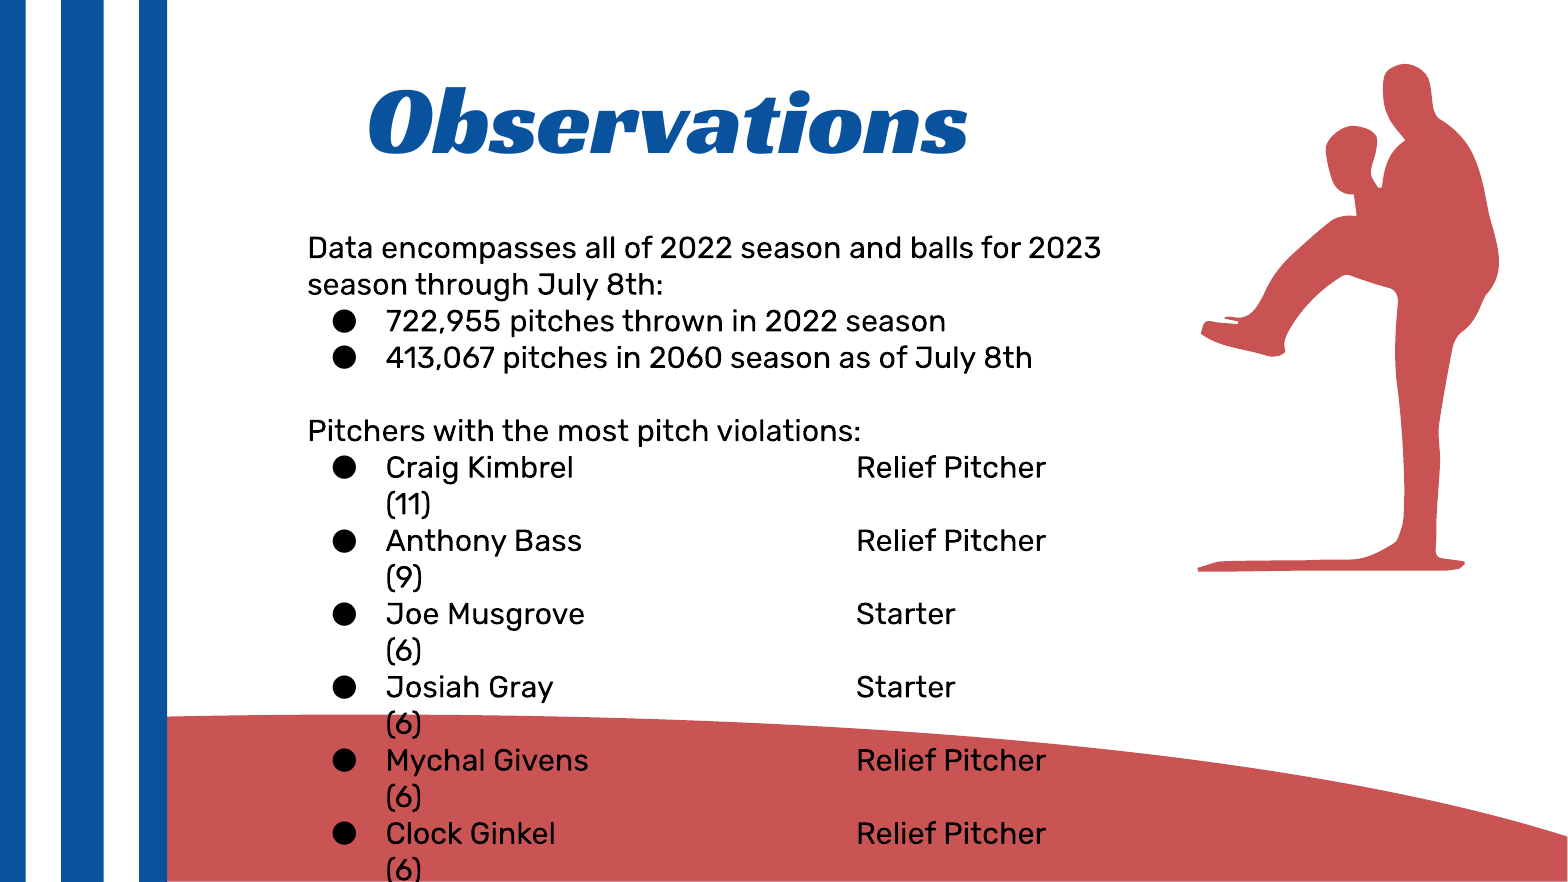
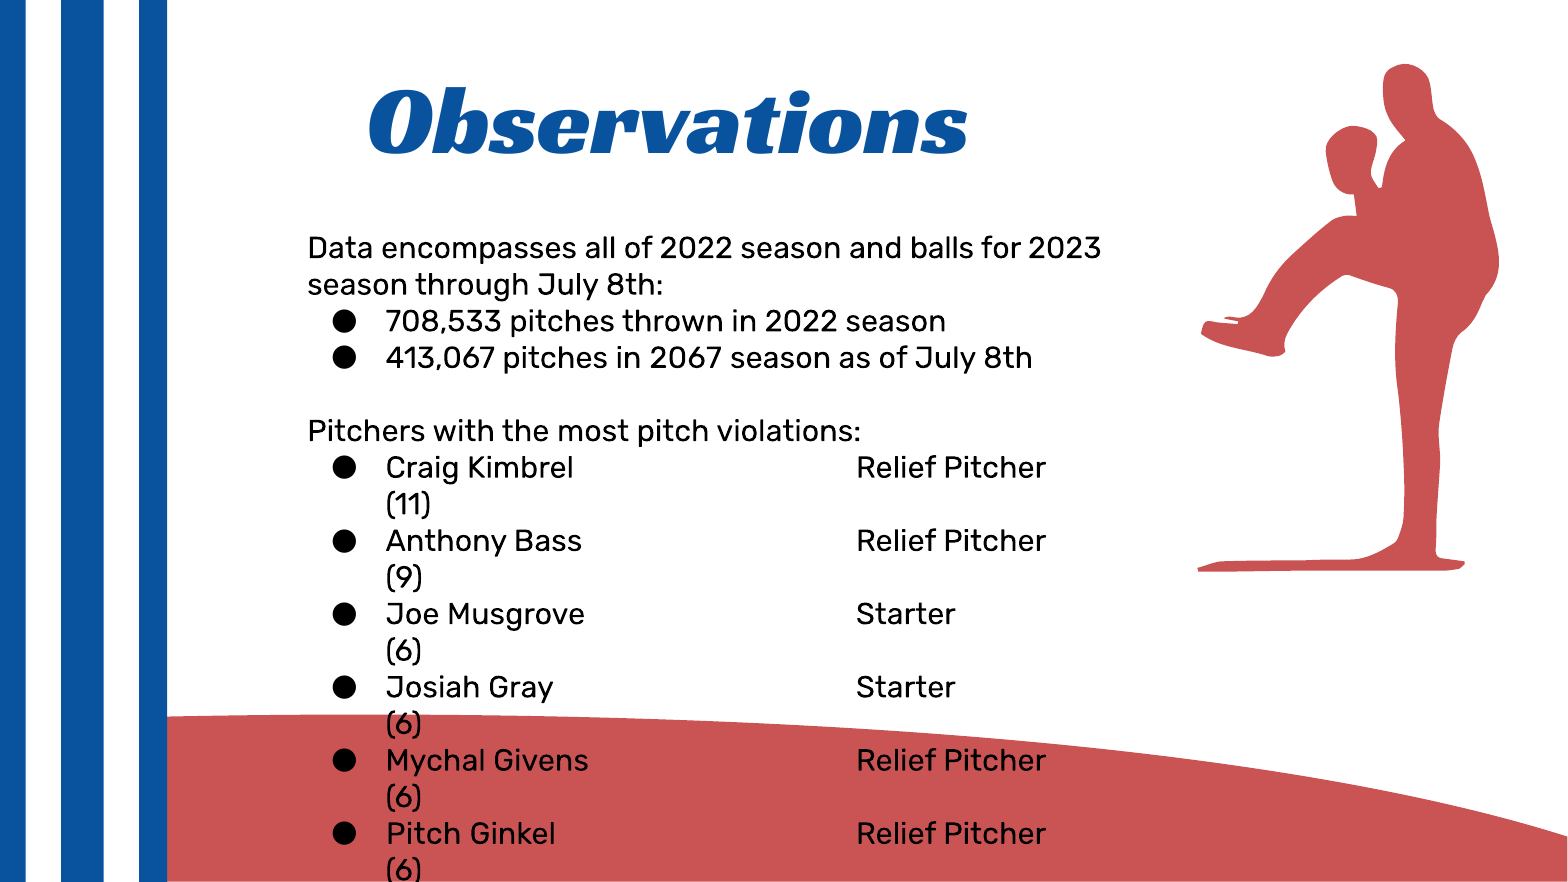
722,955: 722,955 -> 708,533
2060: 2060 -> 2067
Clock at (424, 834): Clock -> Pitch
